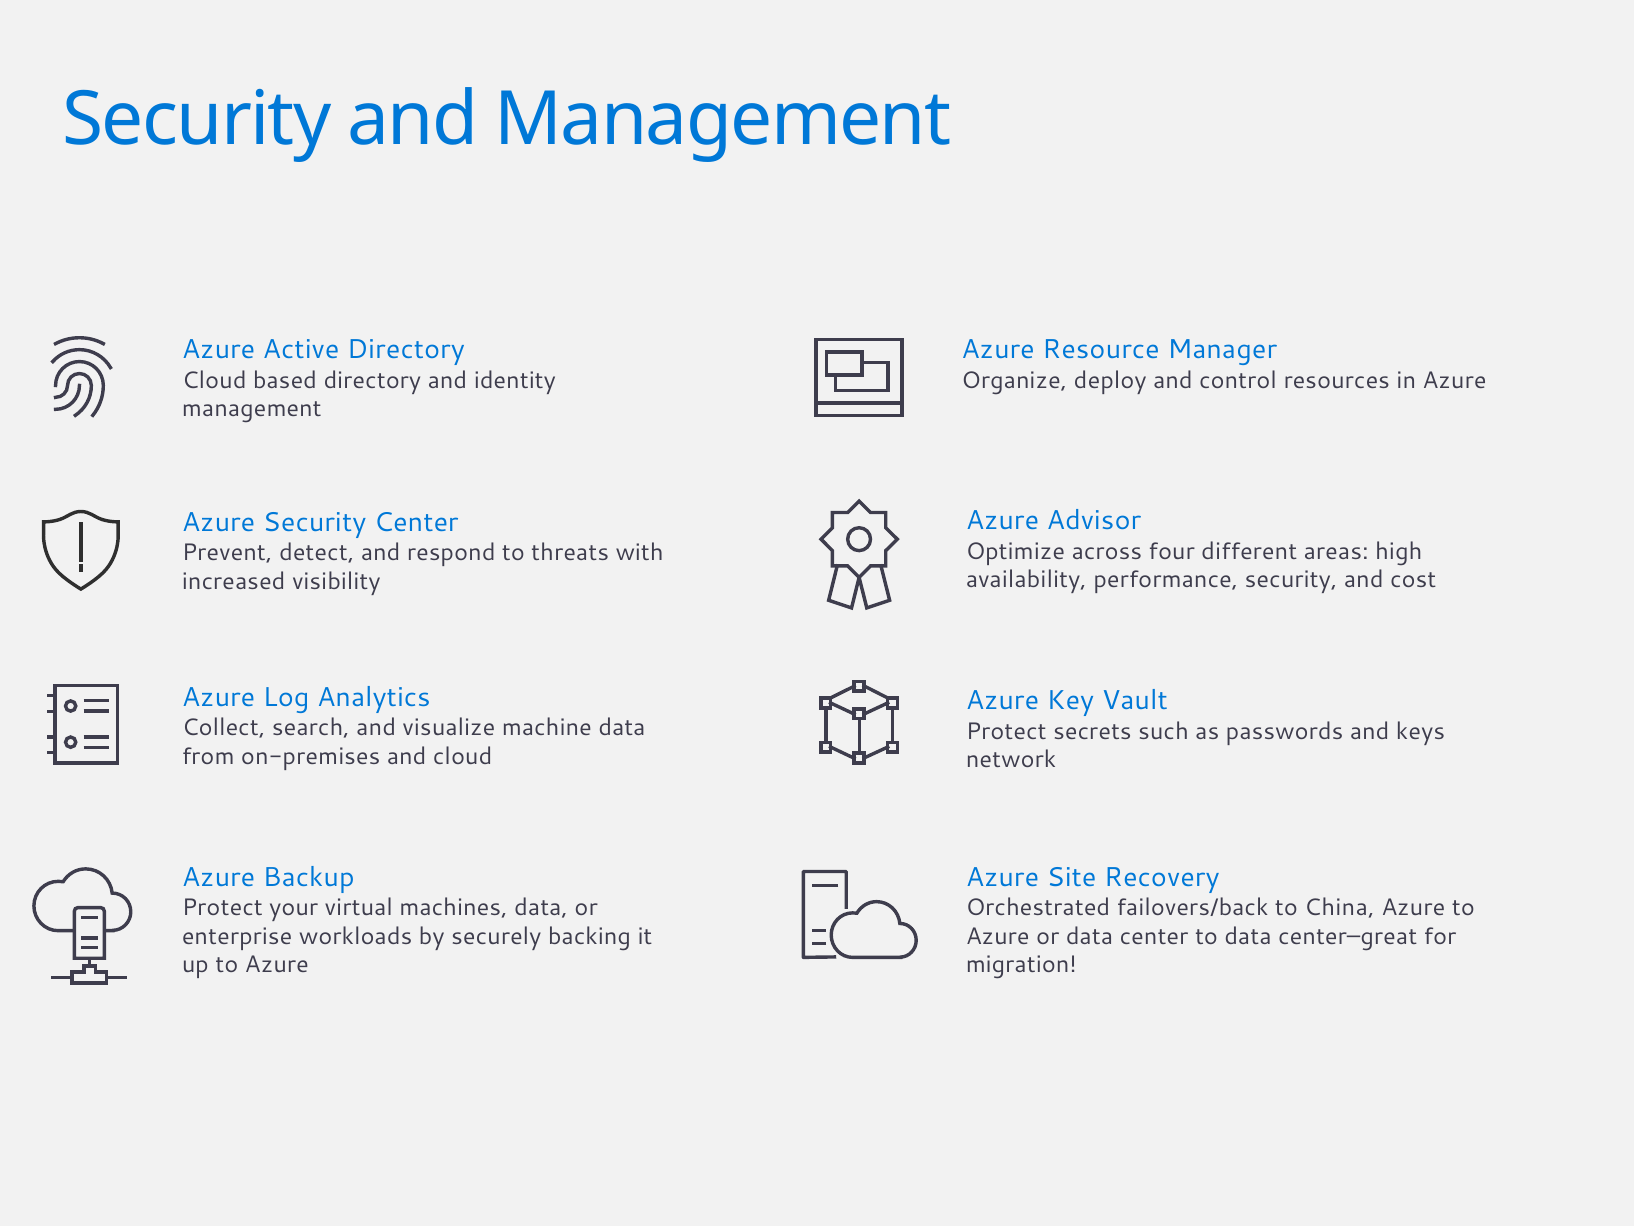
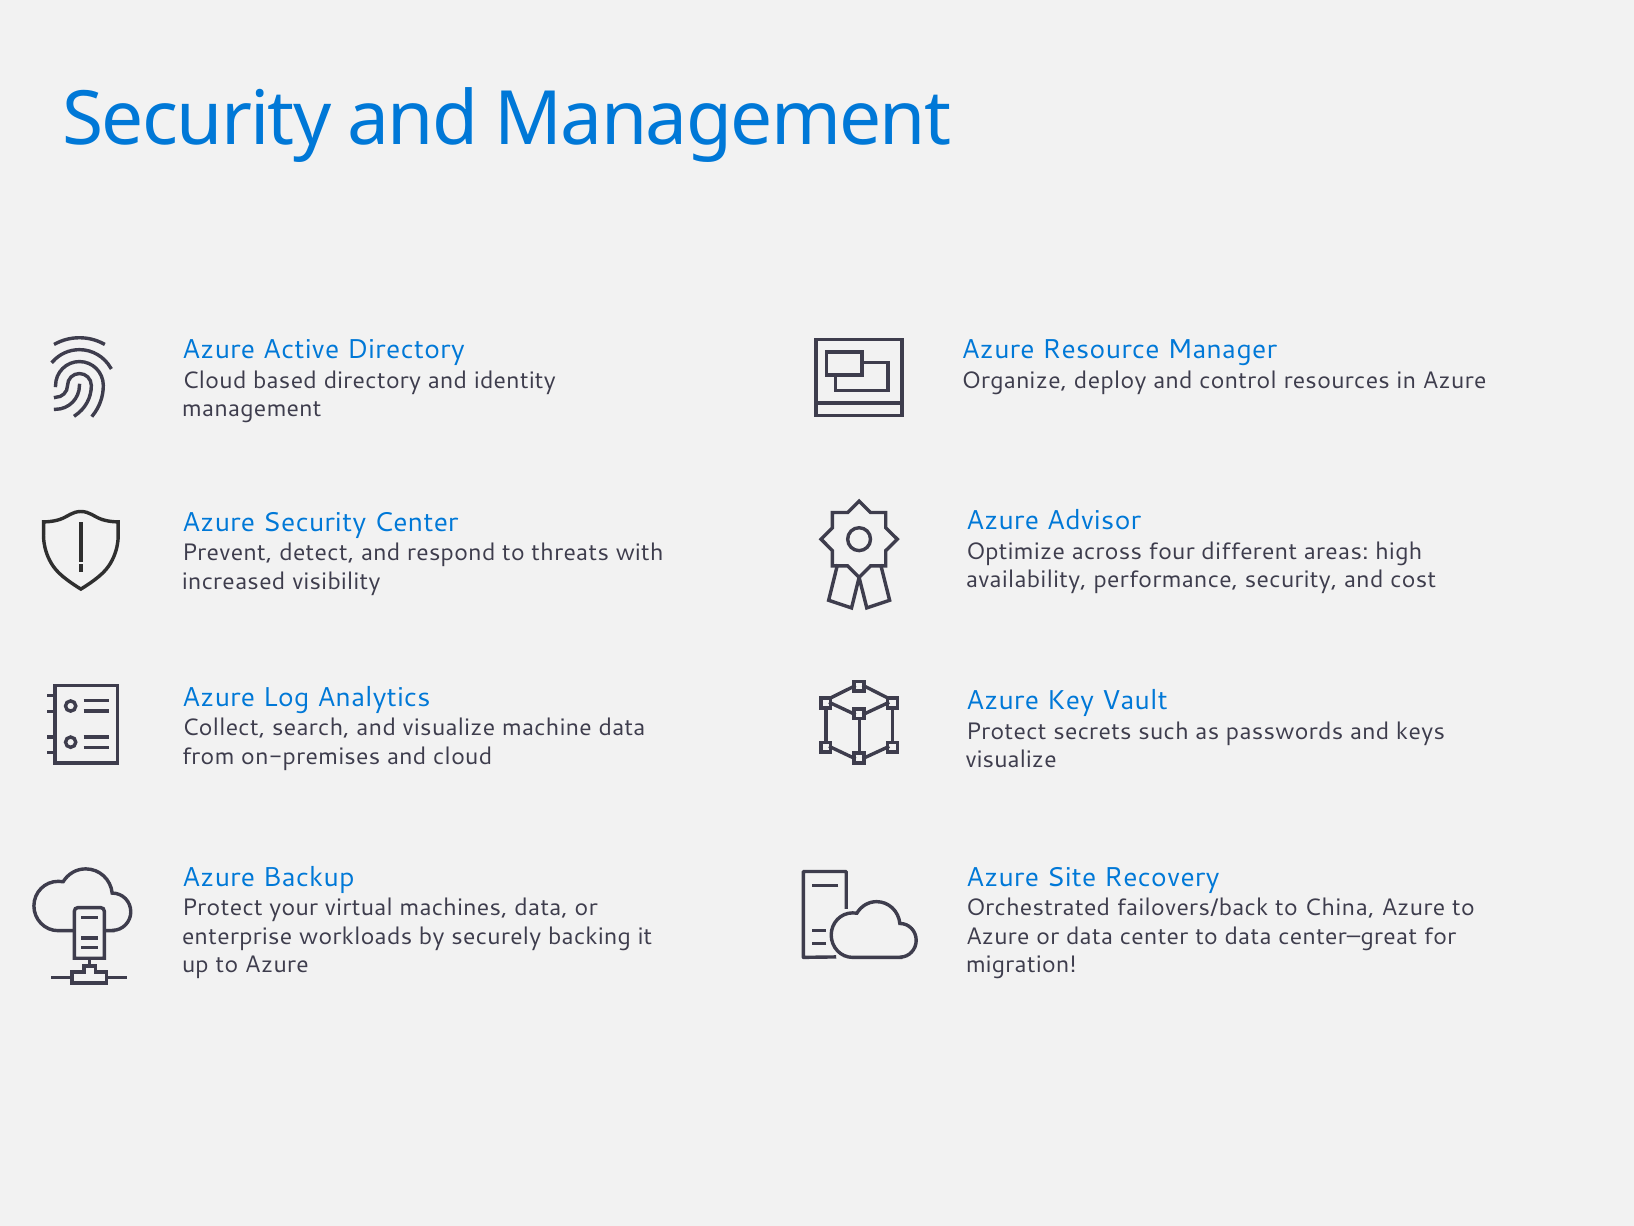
network at (1011, 760): network -> visualize
